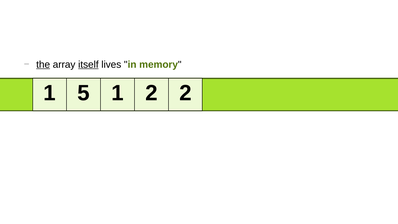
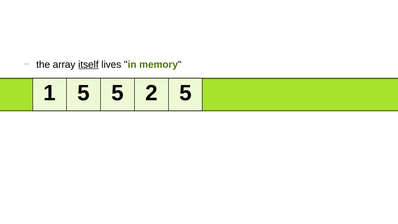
the underline: present -> none
5 1: 1 -> 5
2 2: 2 -> 5
